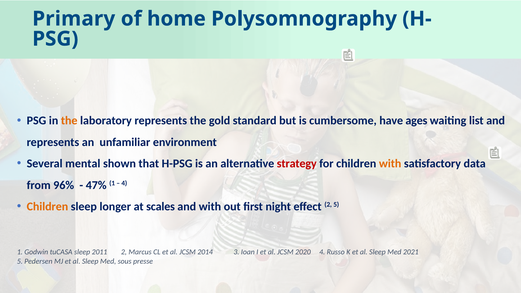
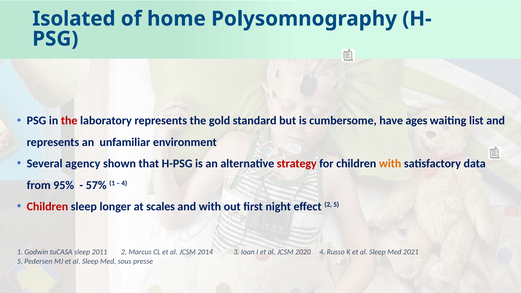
Primary: Primary -> Isolated
the at (69, 121) colour: orange -> red
mental: mental -> agency
96%: 96% -> 95%
47%: 47% -> 57%
Children at (47, 207) colour: orange -> red
